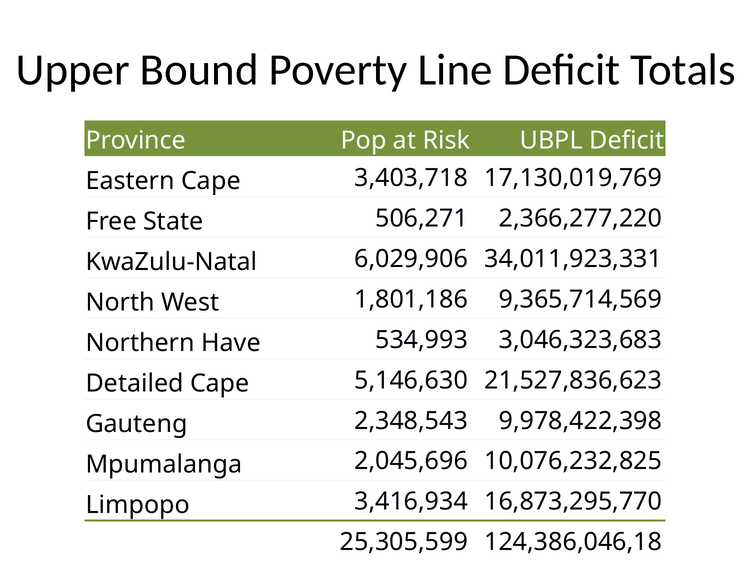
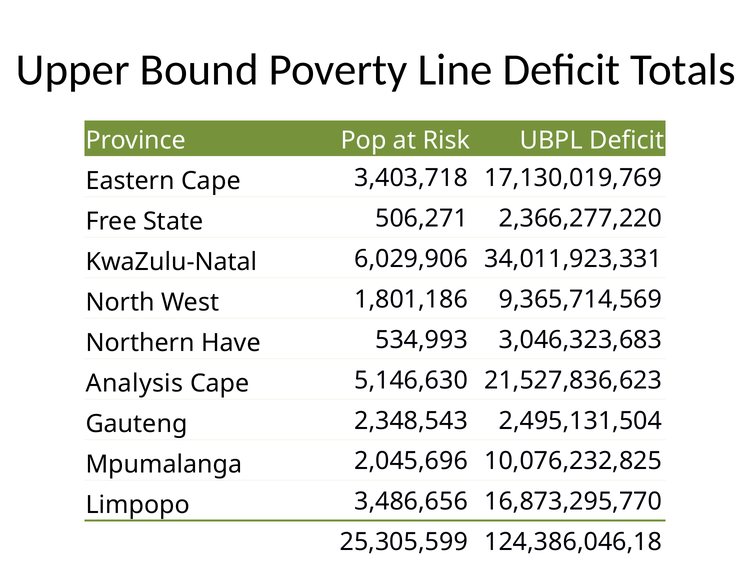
Detailed: Detailed -> Analysis
9,978,422,398: 9,978,422,398 -> 2,495,131,504
3,416,934: 3,416,934 -> 3,486,656
